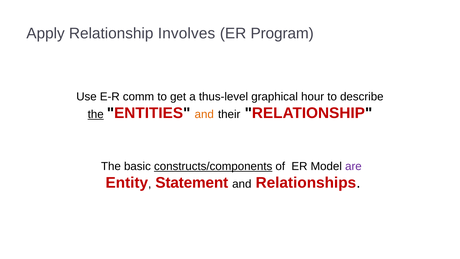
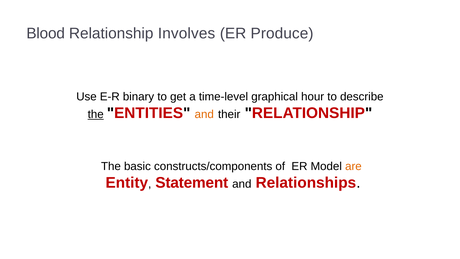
Apply: Apply -> Blood
Program: Program -> Produce
comm: comm -> binary
thus-level: thus-level -> time-level
constructs/components underline: present -> none
are colour: purple -> orange
